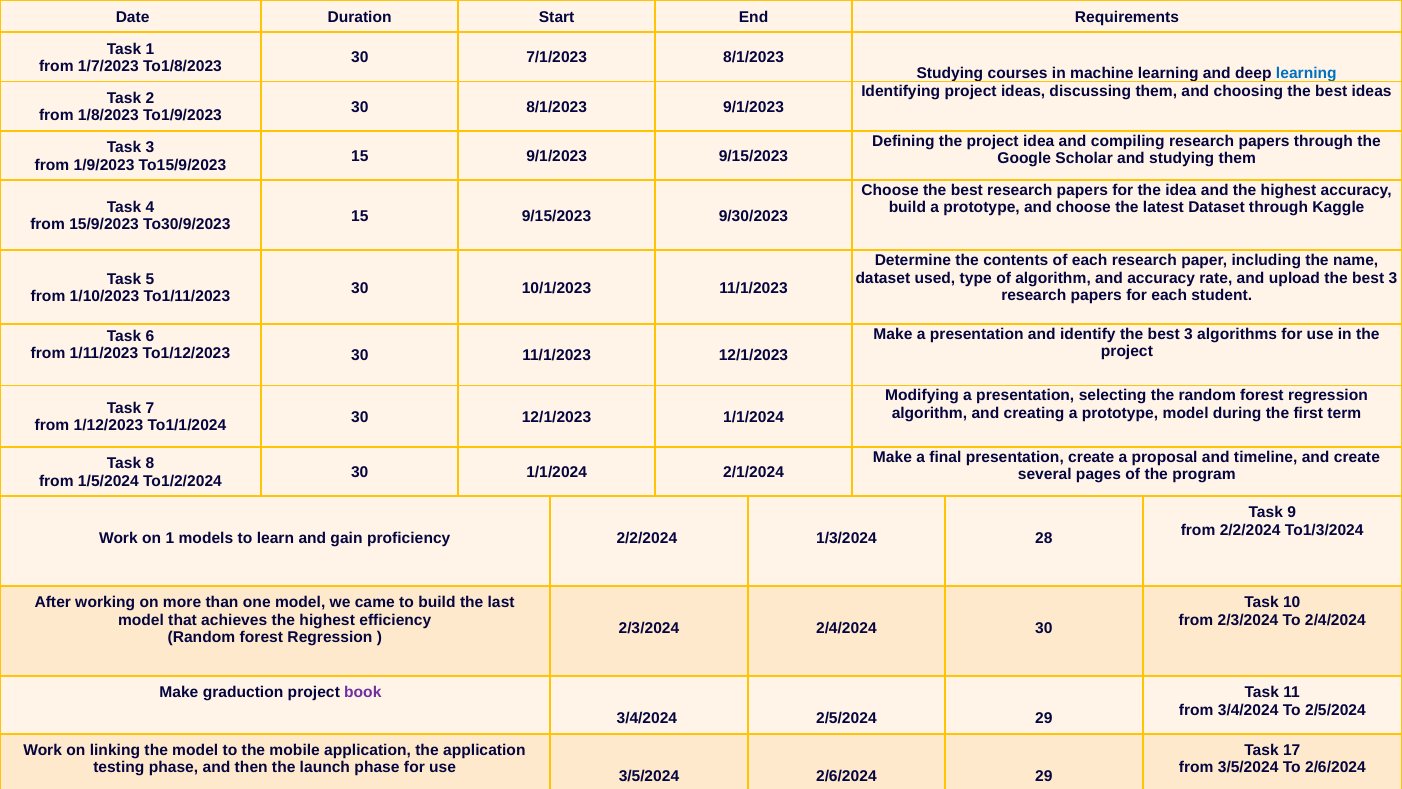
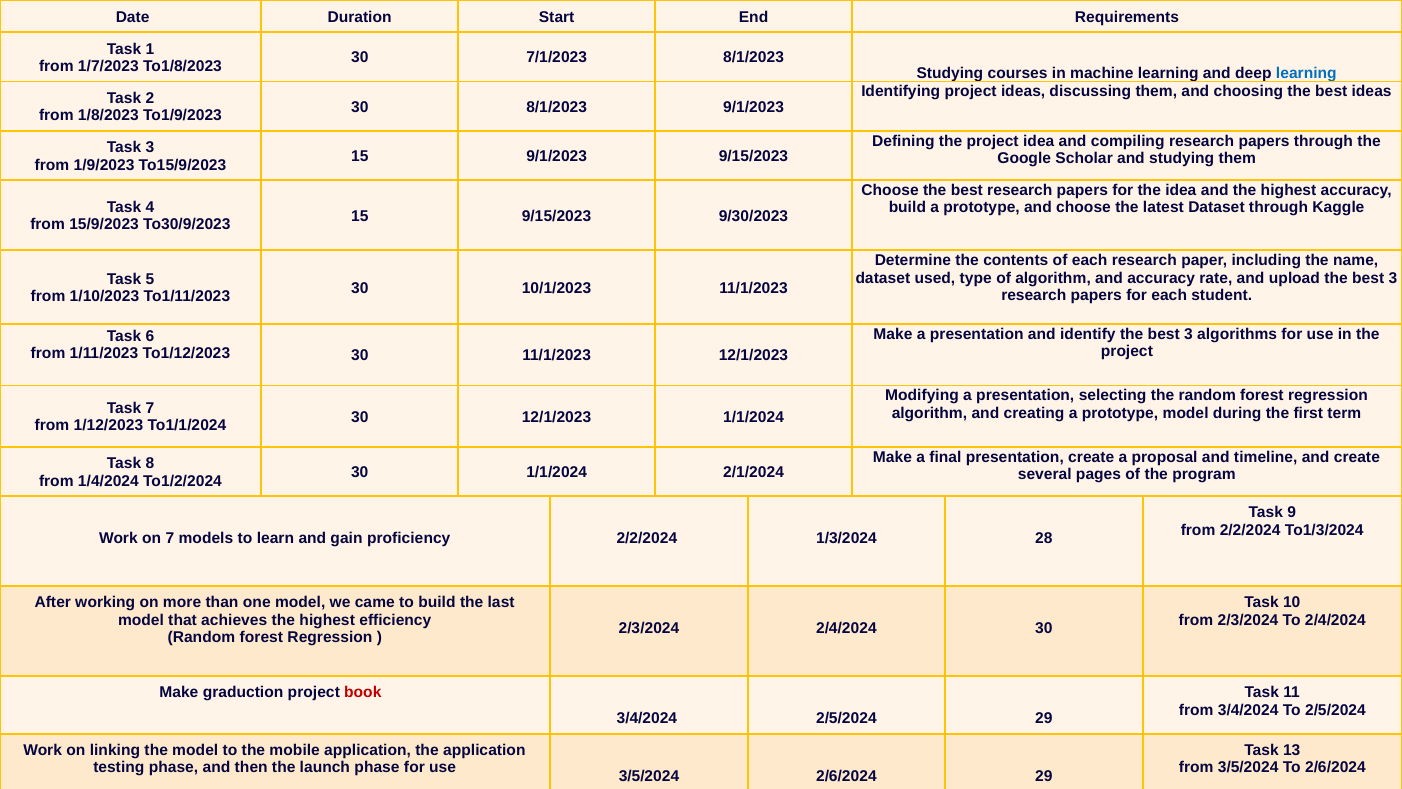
1/5/2024: 1/5/2024 -> 1/4/2024
on 1: 1 -> 7
book colour: purple -> red
17: 17 -> 13
